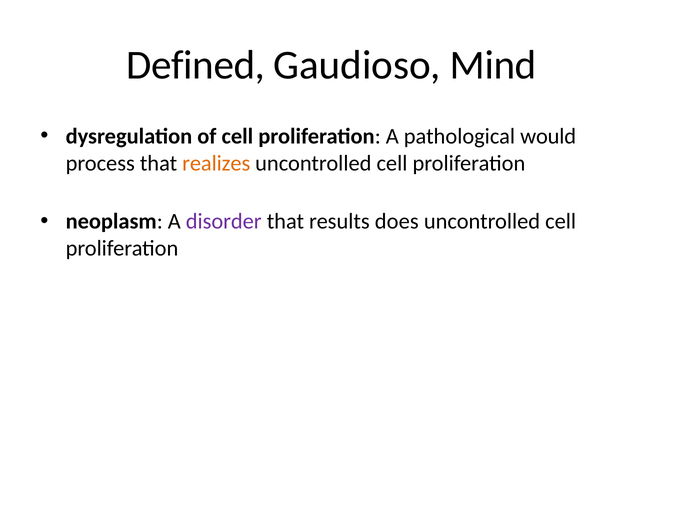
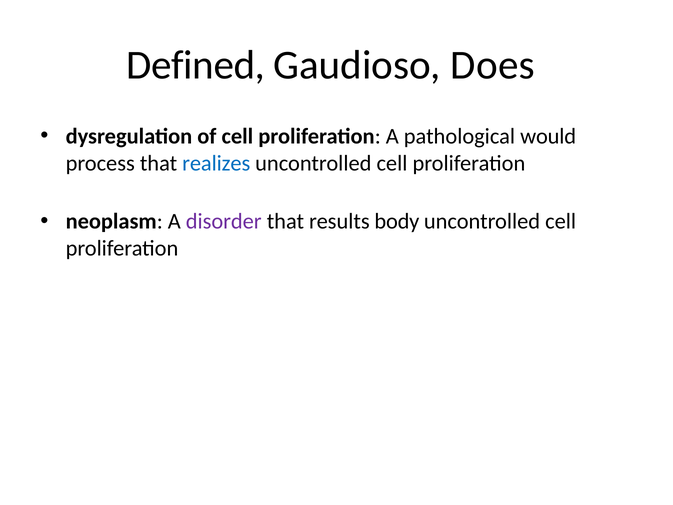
Mind: Mind -> Does
realizes colour: orange -> blue
does: does -> body
